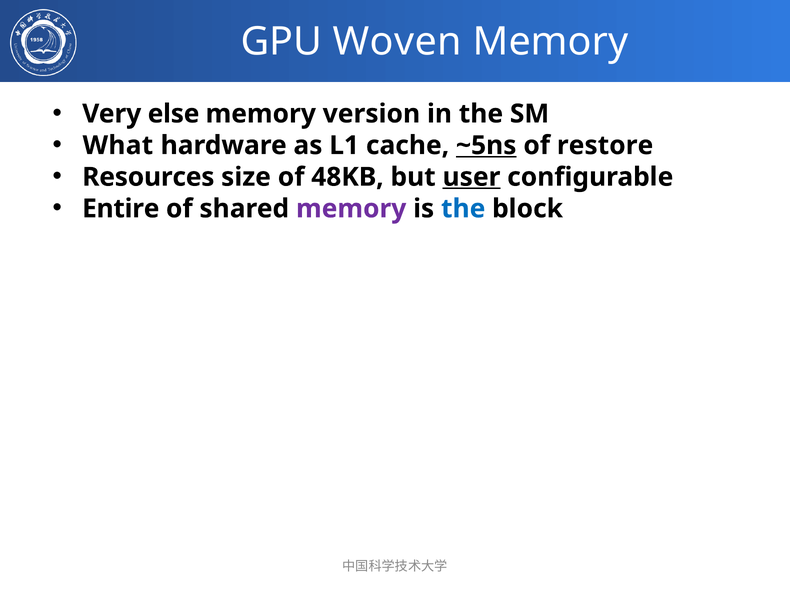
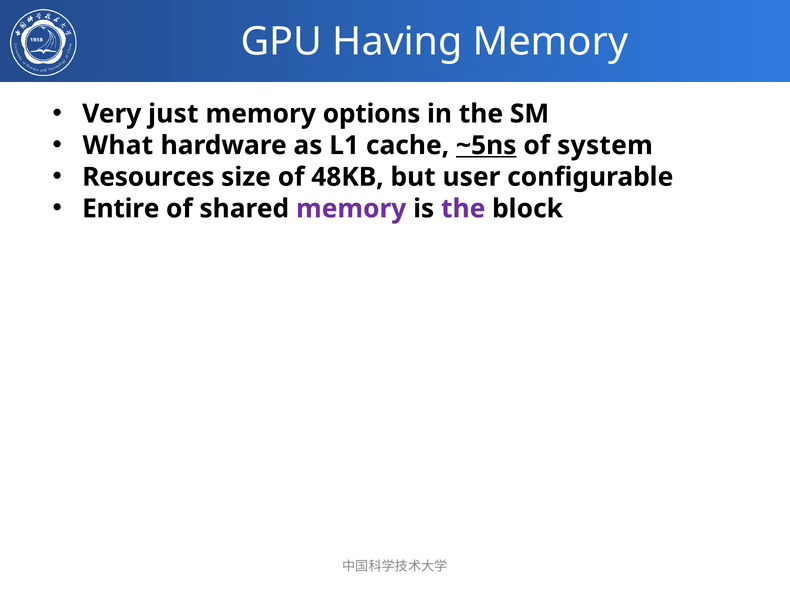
Woven: Woven -> Having
else: else -> just
version: version -> options
restore: restore -> system
user underline: present -> none
the at (463, 208) colour: blue -> purple
